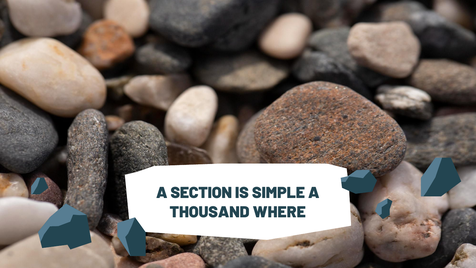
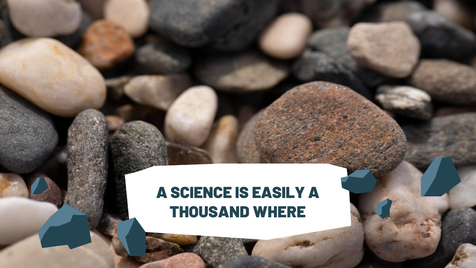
SECTION: SECTION -> SCIENCE
SIMPLE: SIMPLE -> EASILY
